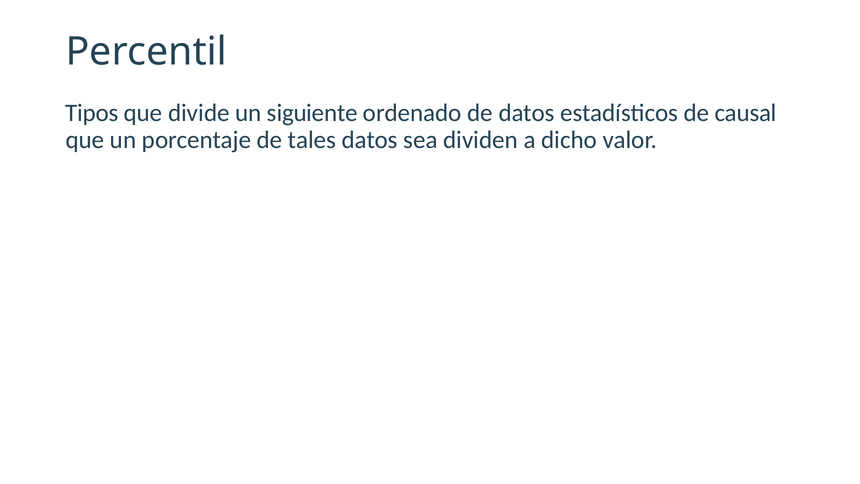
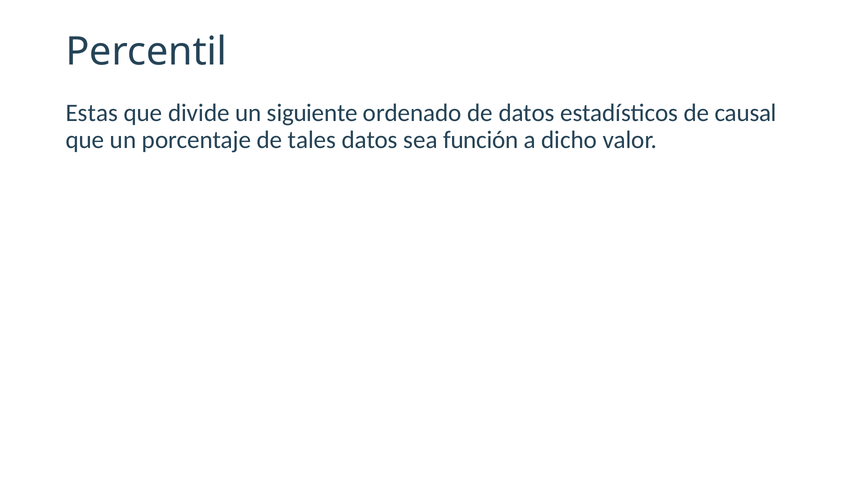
Tipos: Tipos -> Estas
dividen: dividen -> función
